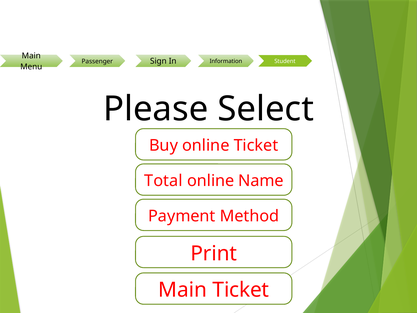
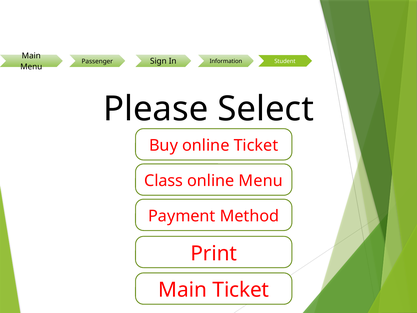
Total: Total -> Class
online Name: Name -> Menu
